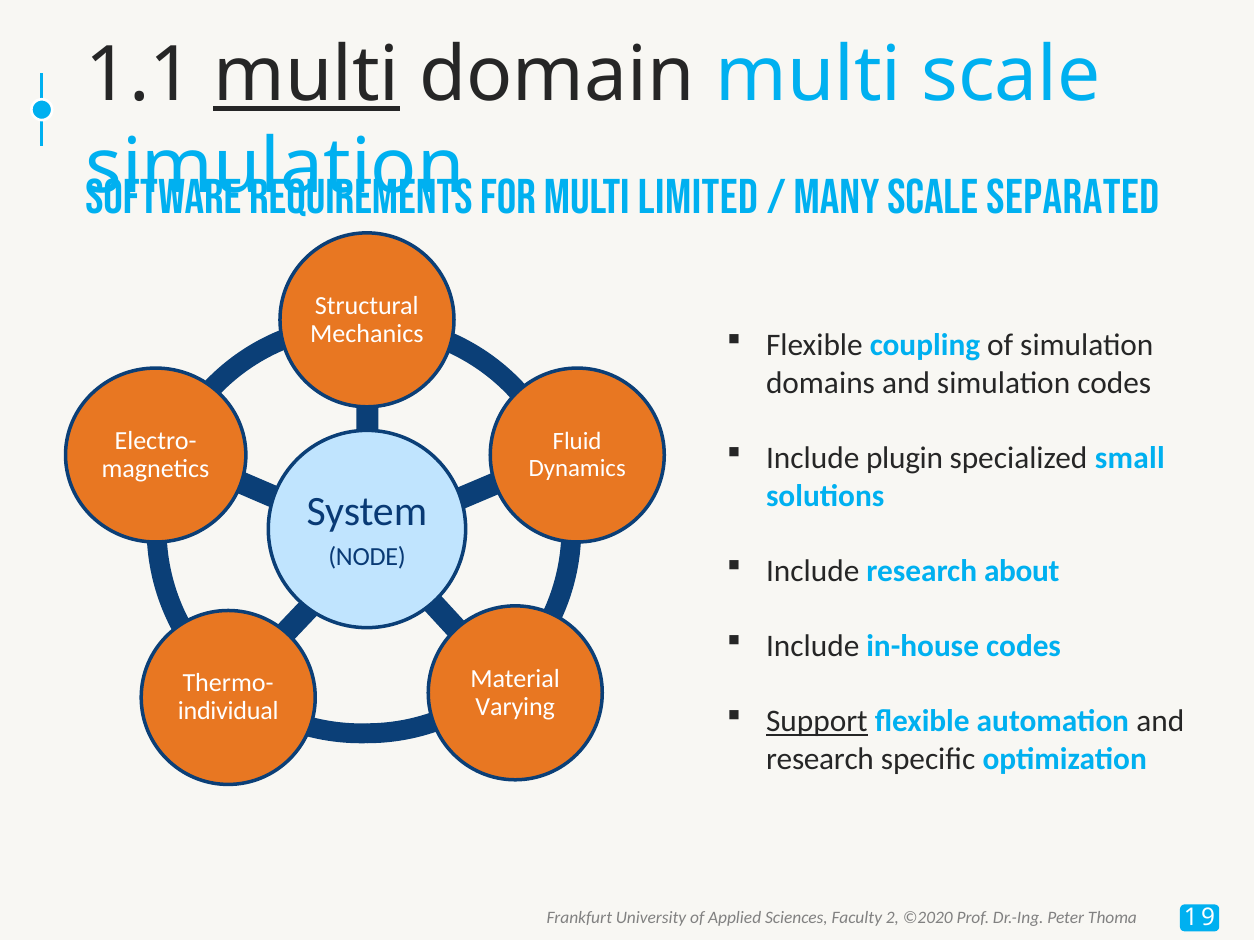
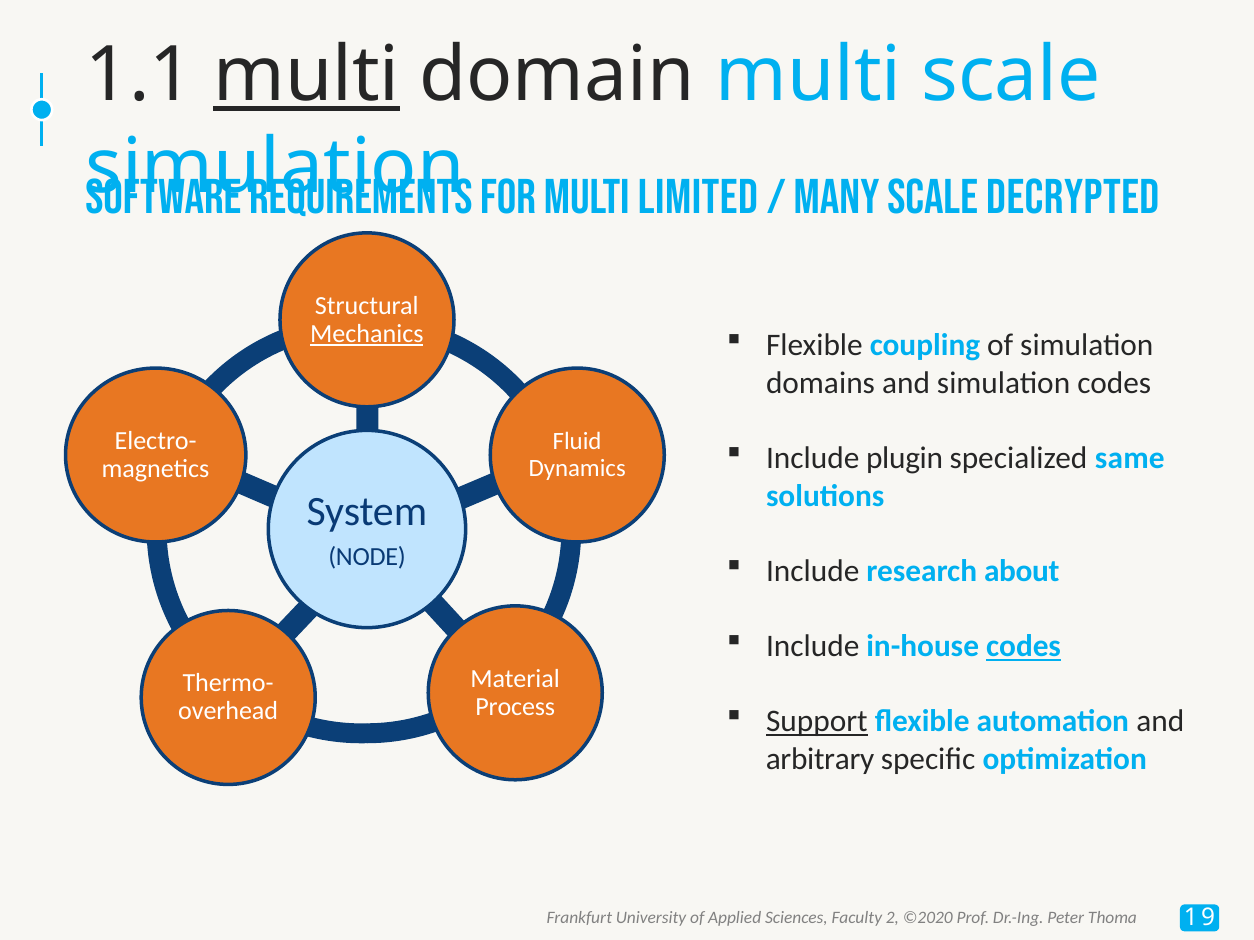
separated: separated -> decrypted
Mechanics underline: none -> present
small: small -> same
codes at (1024, 647) underline: none -> present
Varying: Varying -> Process
individual: individual -> overhead
research at (820, 759): research -> arbitrary
